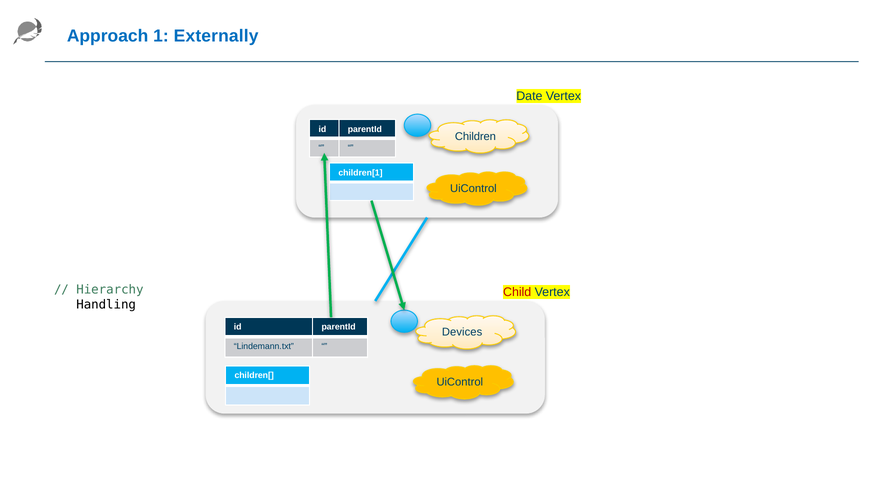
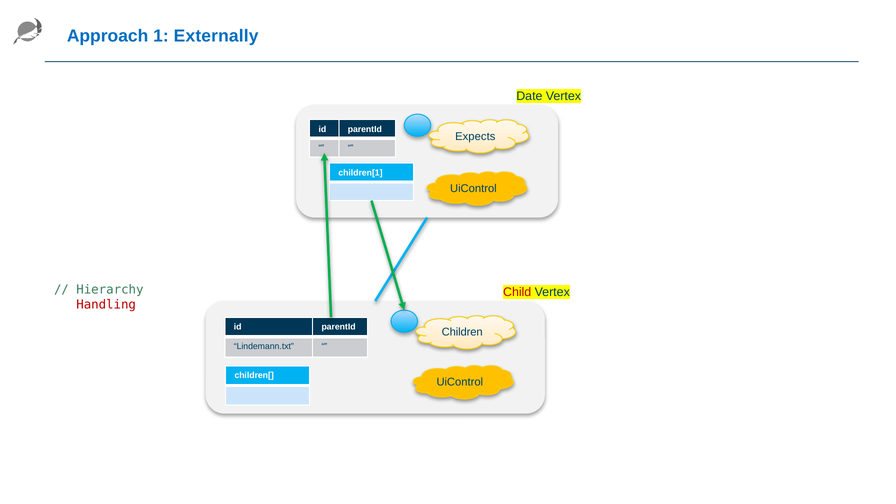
Children: Children -> Expects
Handling colour: black -> red
Devices: Devices -> Children
